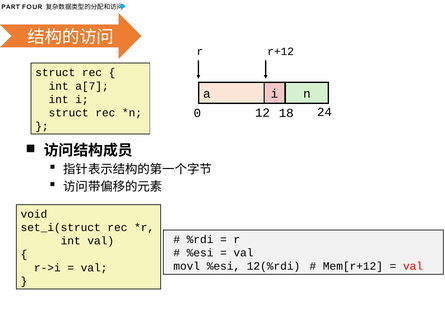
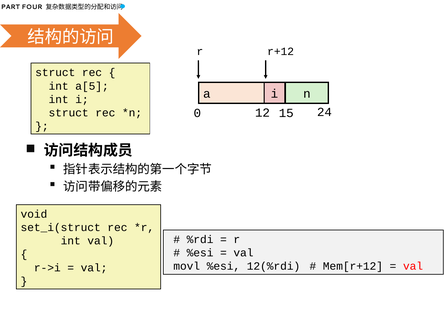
a[7: a[7 -> a[5
18: 18 -> 15
